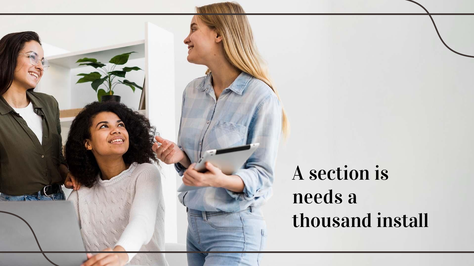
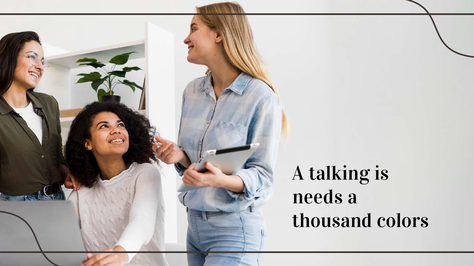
section: section -> talking
install: install -> colors
